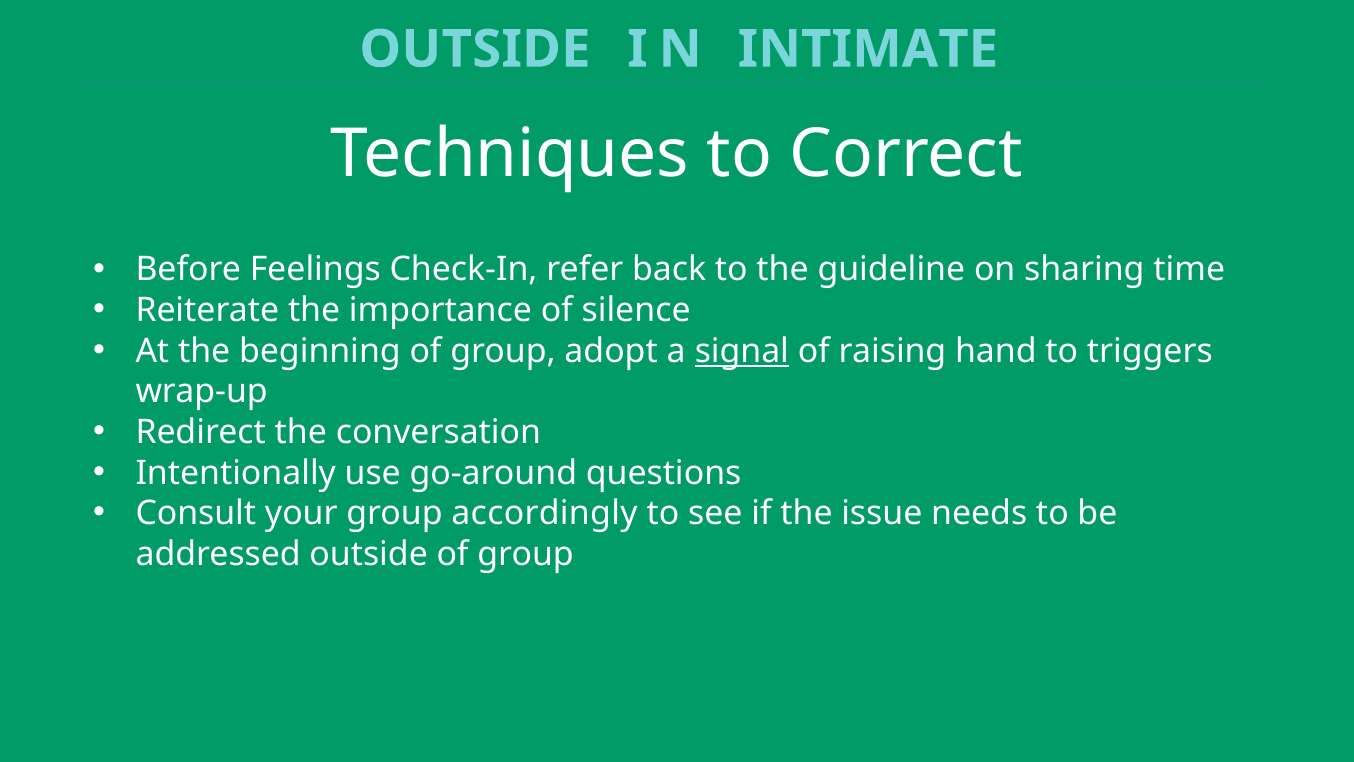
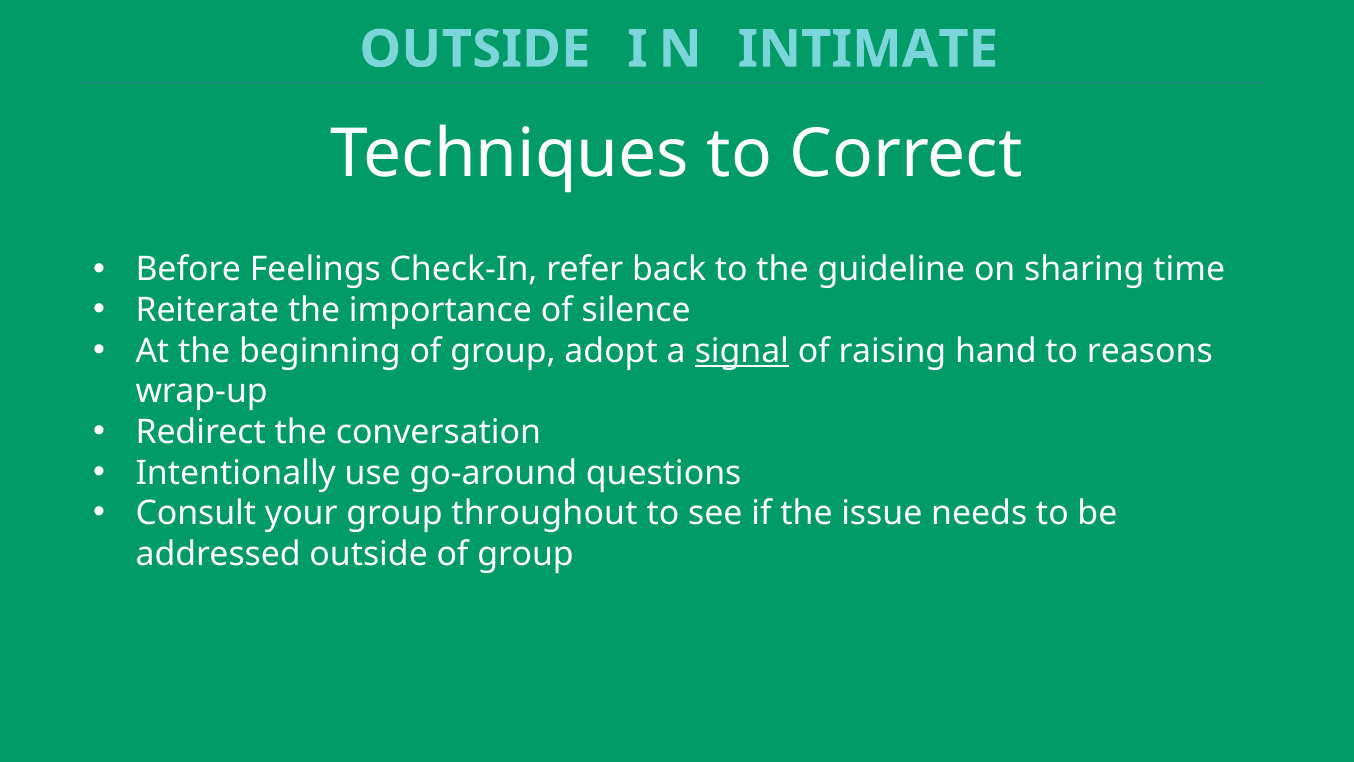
triggers: triggers -> reasons
accordingly: accordingly -> throughout
